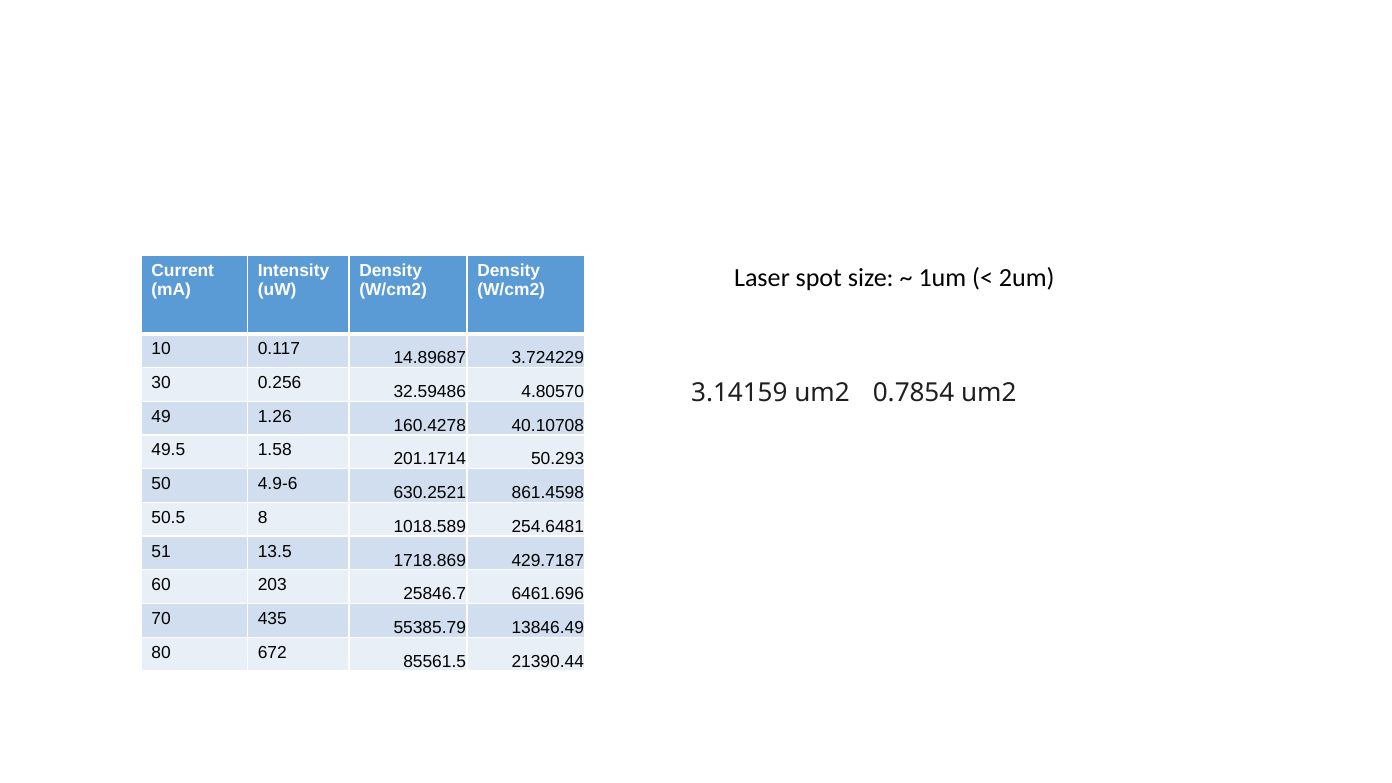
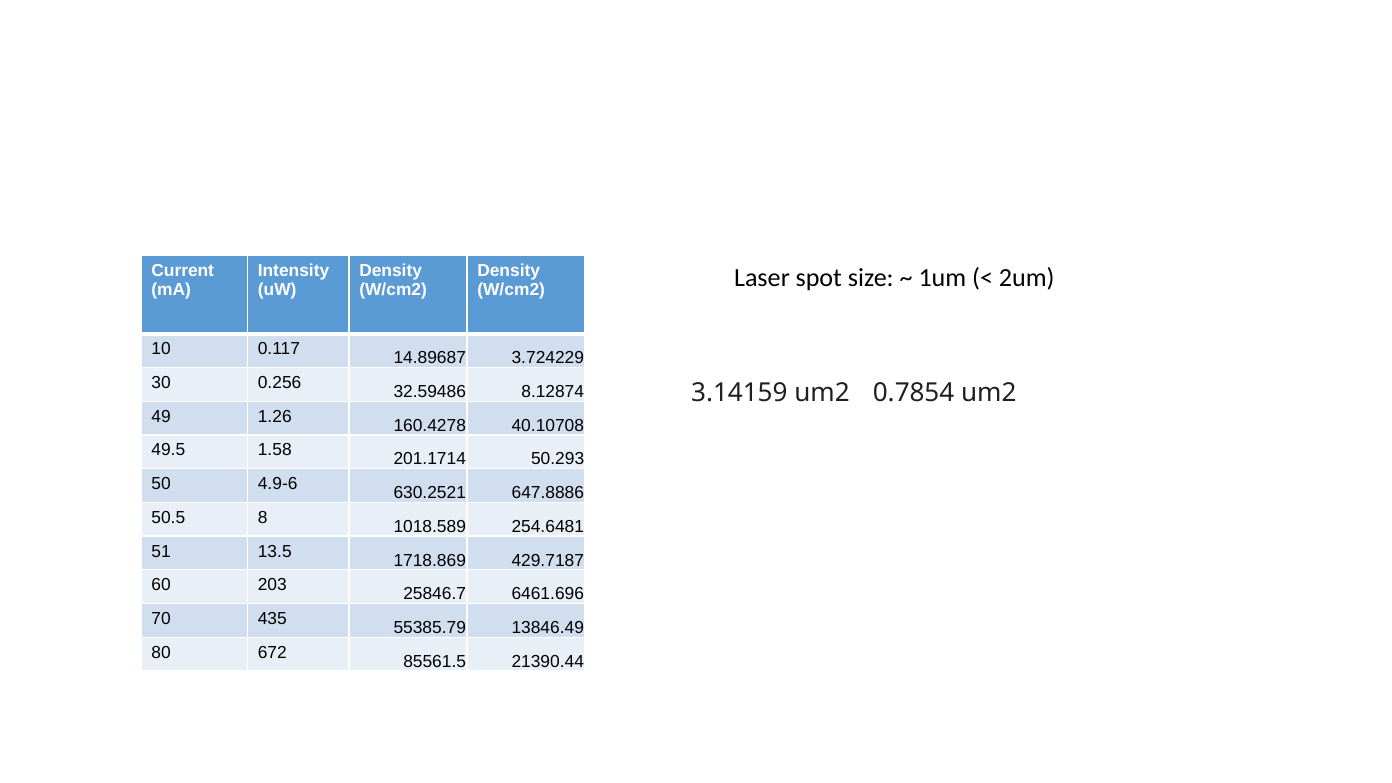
4.80570: 4.80570 -> 8.12874
861.4598: 861.4598 -> 647.8886
